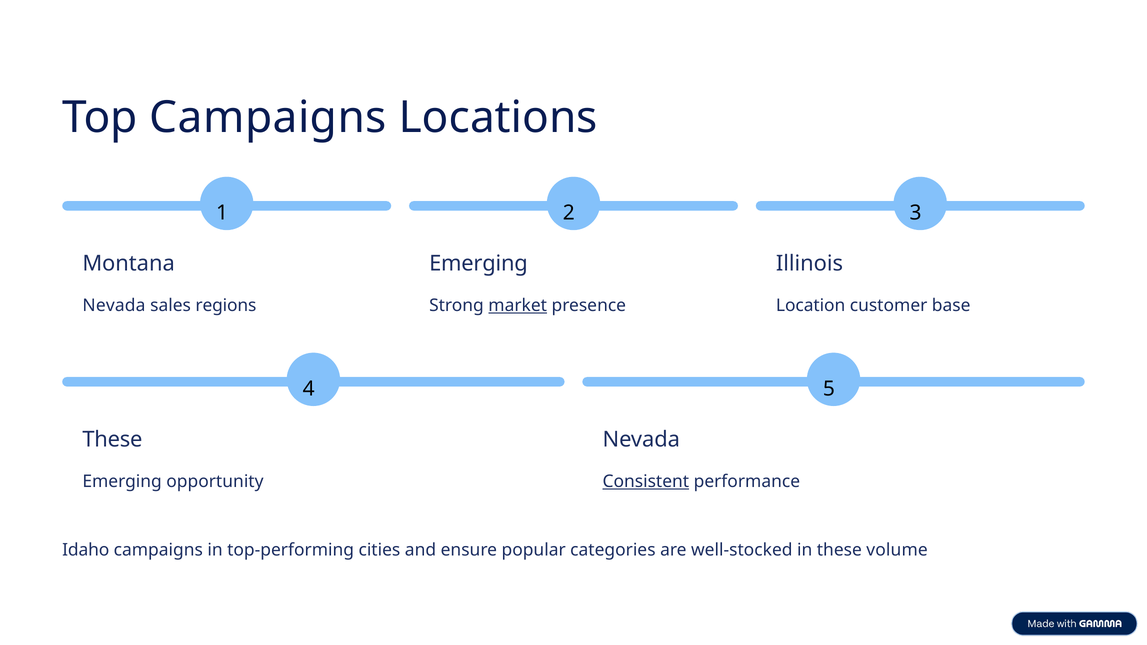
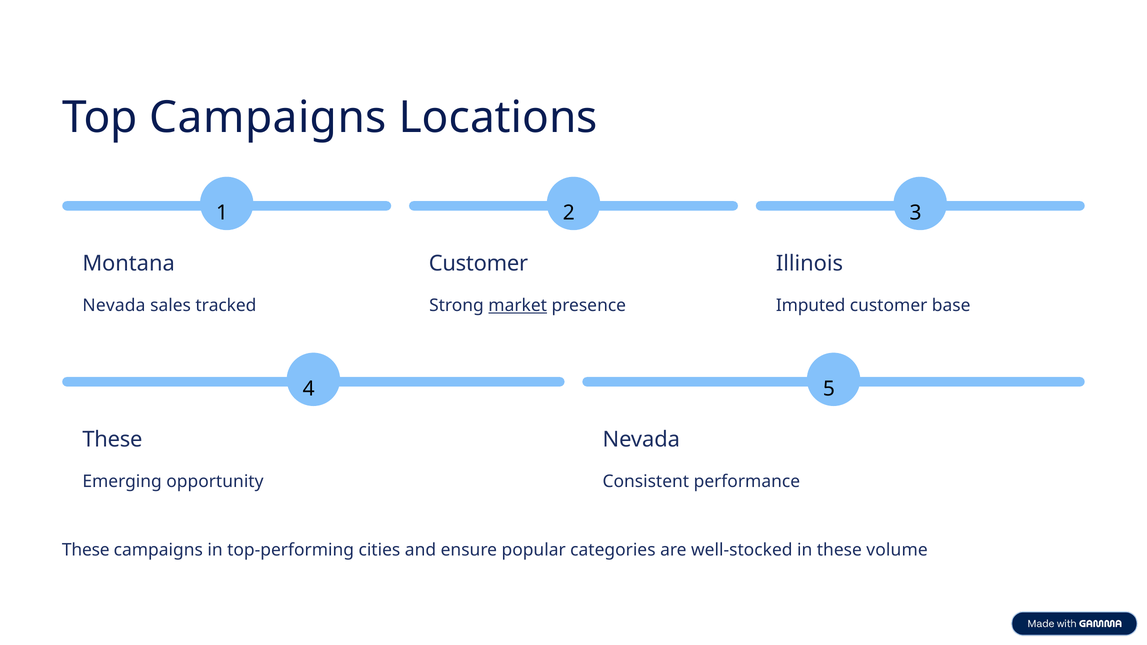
Emerging at (478, 264): Emerging -> Customer
regions: regions -> tracked
Location: Location -> Imputed
Consistent underline: present -> none
Idaho at (86, 550): Idaho -> These
